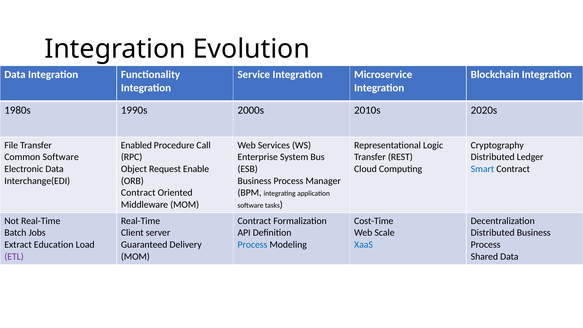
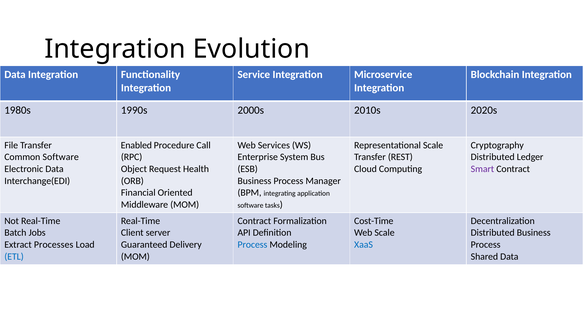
Representational Logic: Logic -> Scale
Enable: Enable -> Health
Smart colour: blue -> purple
Contract at (138, 193): Contract -> Financial
Education: Education -> Processes
ETL colour: purple -> blue
